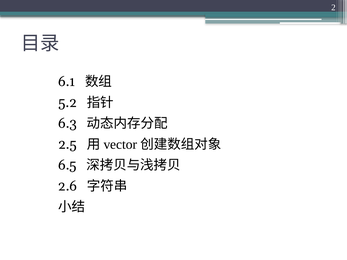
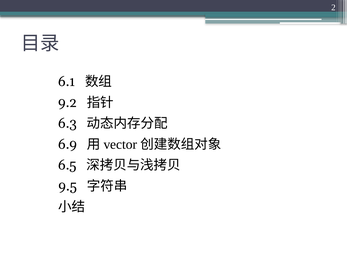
5.2: 5.2 -> 9.2
2.5: 2.5 -> 6.9
2.6: 2.6 -> 9.5
